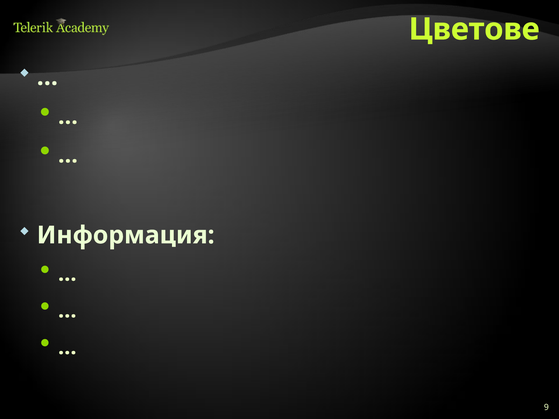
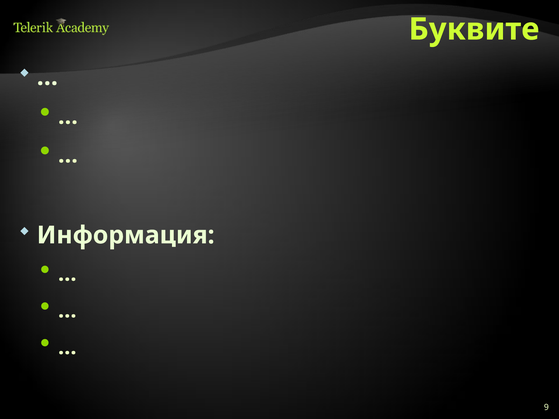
Цветове: Цветове -> Буквите
